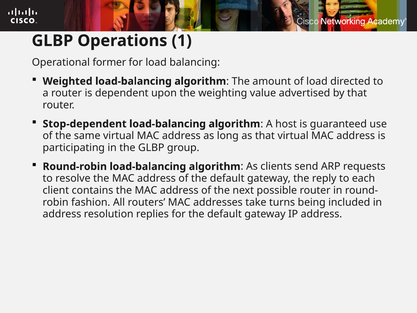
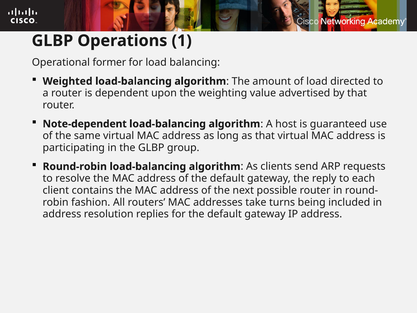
Stop-dependent: Stop-dependent -> Note-dependent
